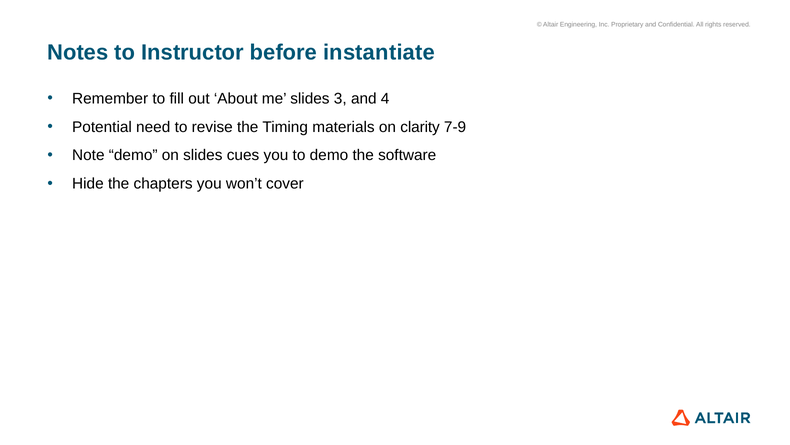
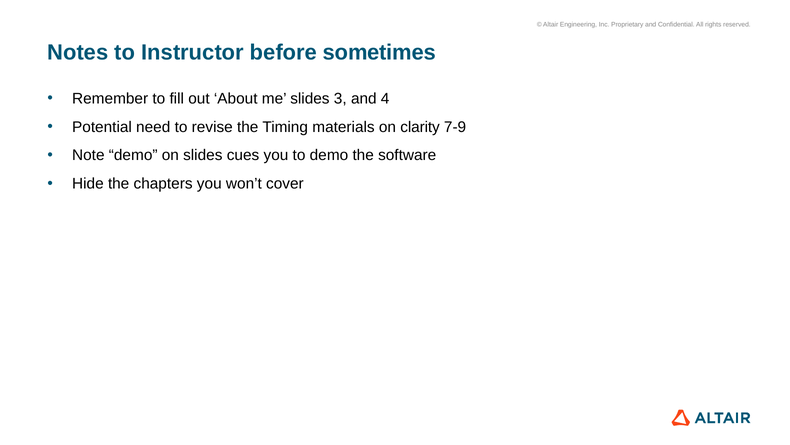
instantiate: instantiate -> sometimes
